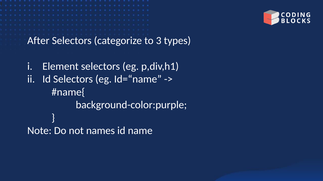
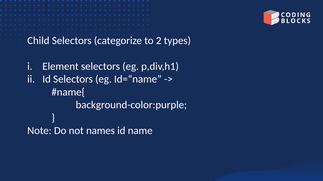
After: After -> Child
3: 3 -> 2
